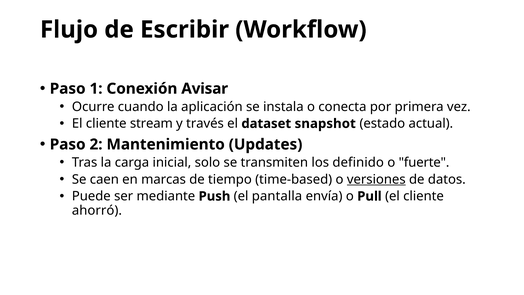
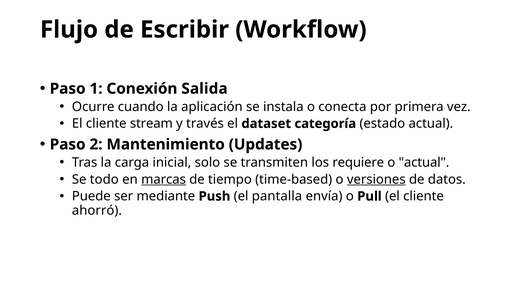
Avisar: Avisar -> Salida
snapshot: snapshot -> categoría
definido: definido -> requiere
o fuerte: fuerte -> actual
caen: caen -> todo
marcas underline: none -> present
